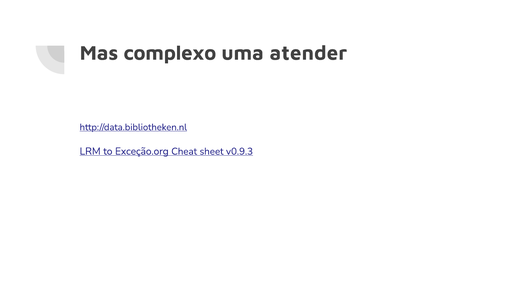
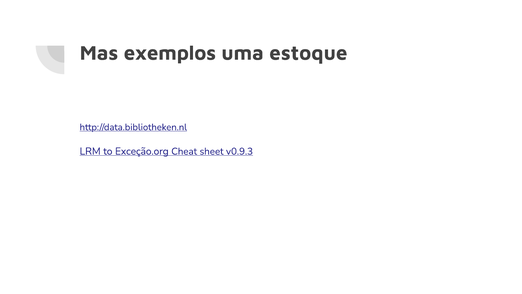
complexo: complexo -> exemplos
atender: atender -> estoque
